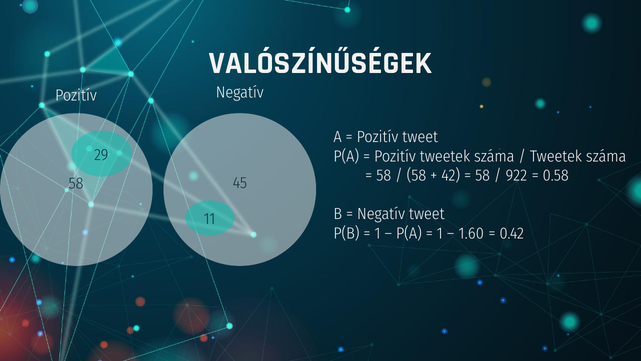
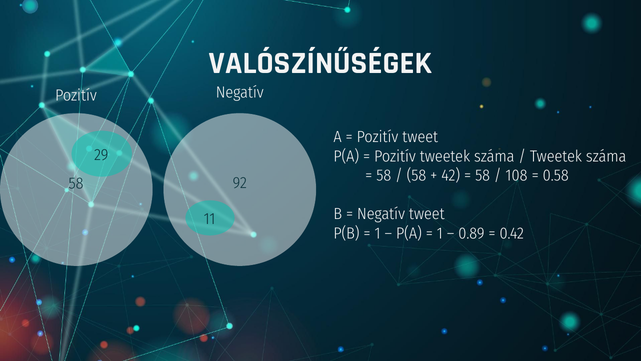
922: 922 -> 108
45: 45 -> 92
1.60: 1.60 -> 0.89
